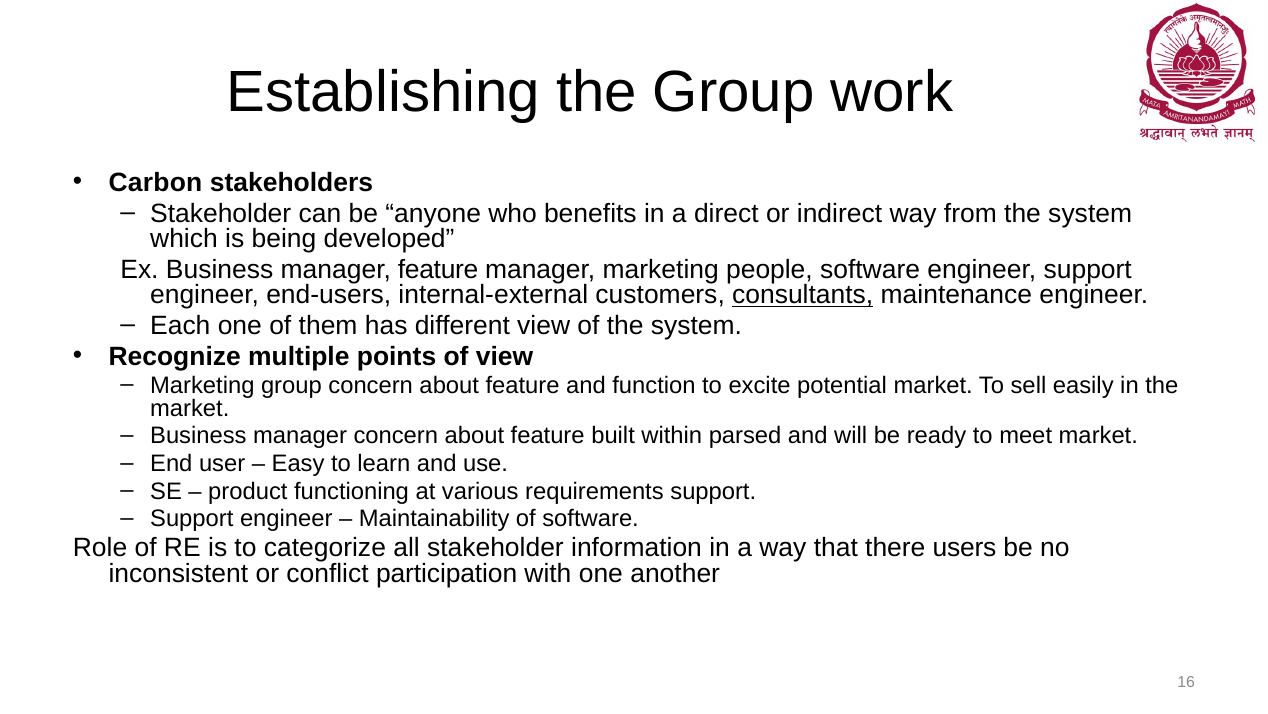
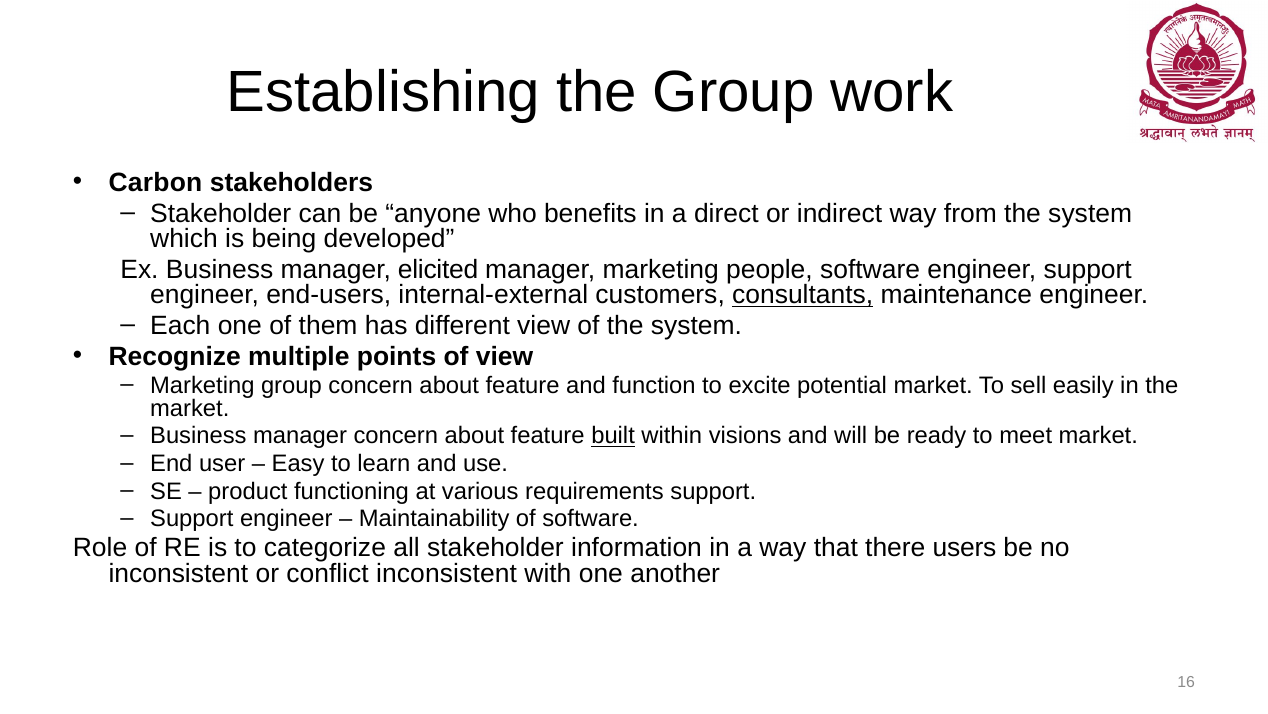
manager feature: feature -> elicited
built underline: none -> present
parsed: parsed -> visions
conflict participation: participation -> inconsistent
